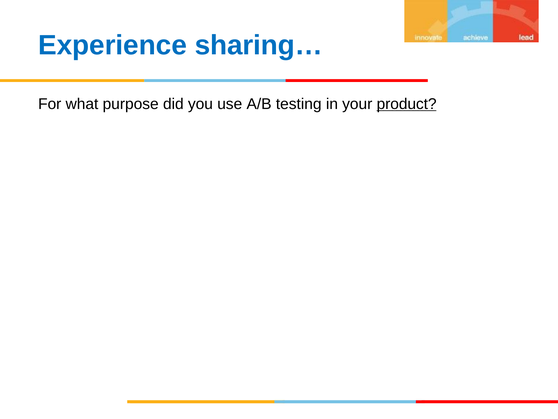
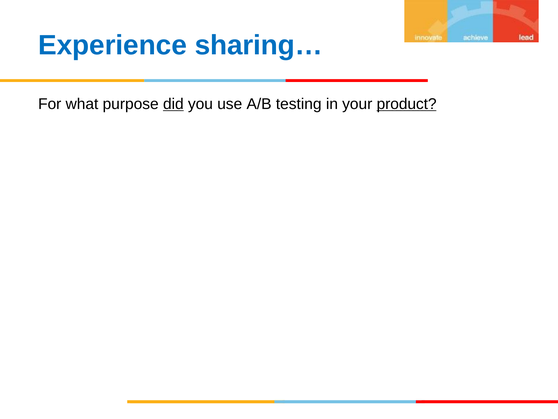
did underline: none -> present
